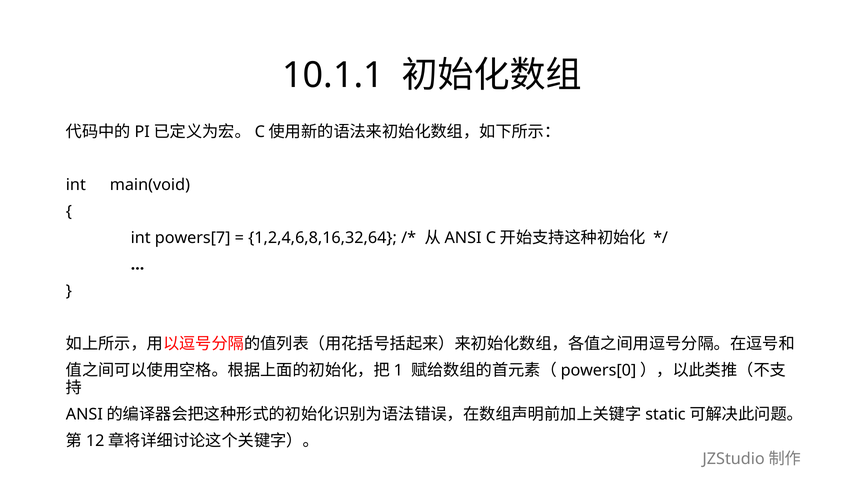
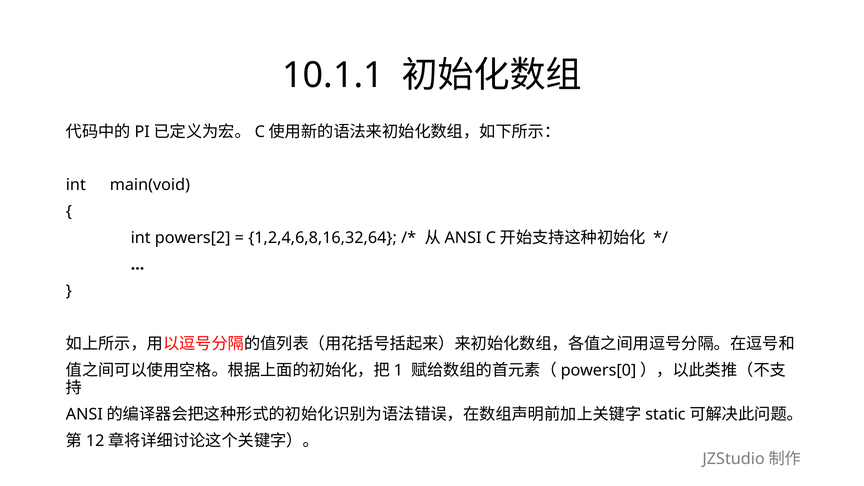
powers[7: powers[7 -> powers[2
